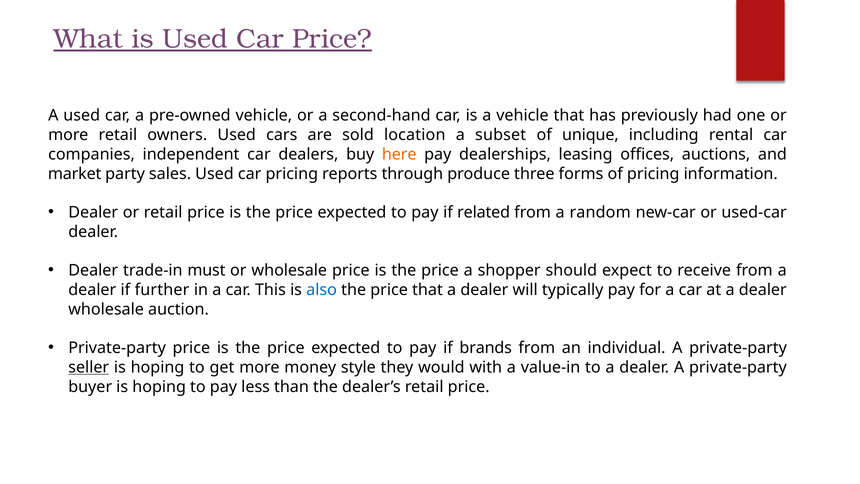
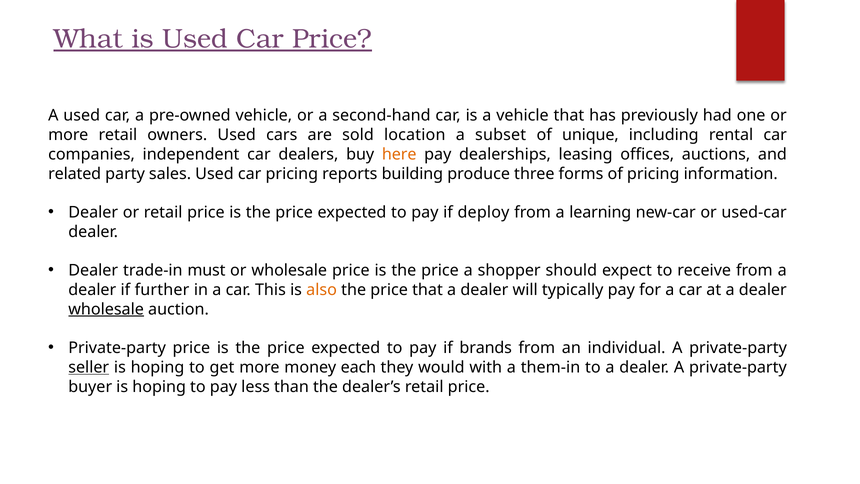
market: market -> related
through: through -> building
related: related -> deploy
random: random -> learning
also colour: blue -> orange
wholesale at (106, 309) underline: none -> present
style: style -> each
value-in: value-in -> them-in
